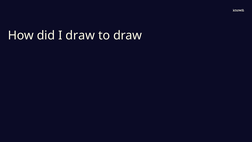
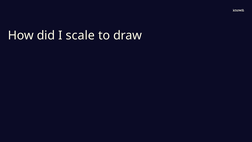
I draw: draw -> scale
